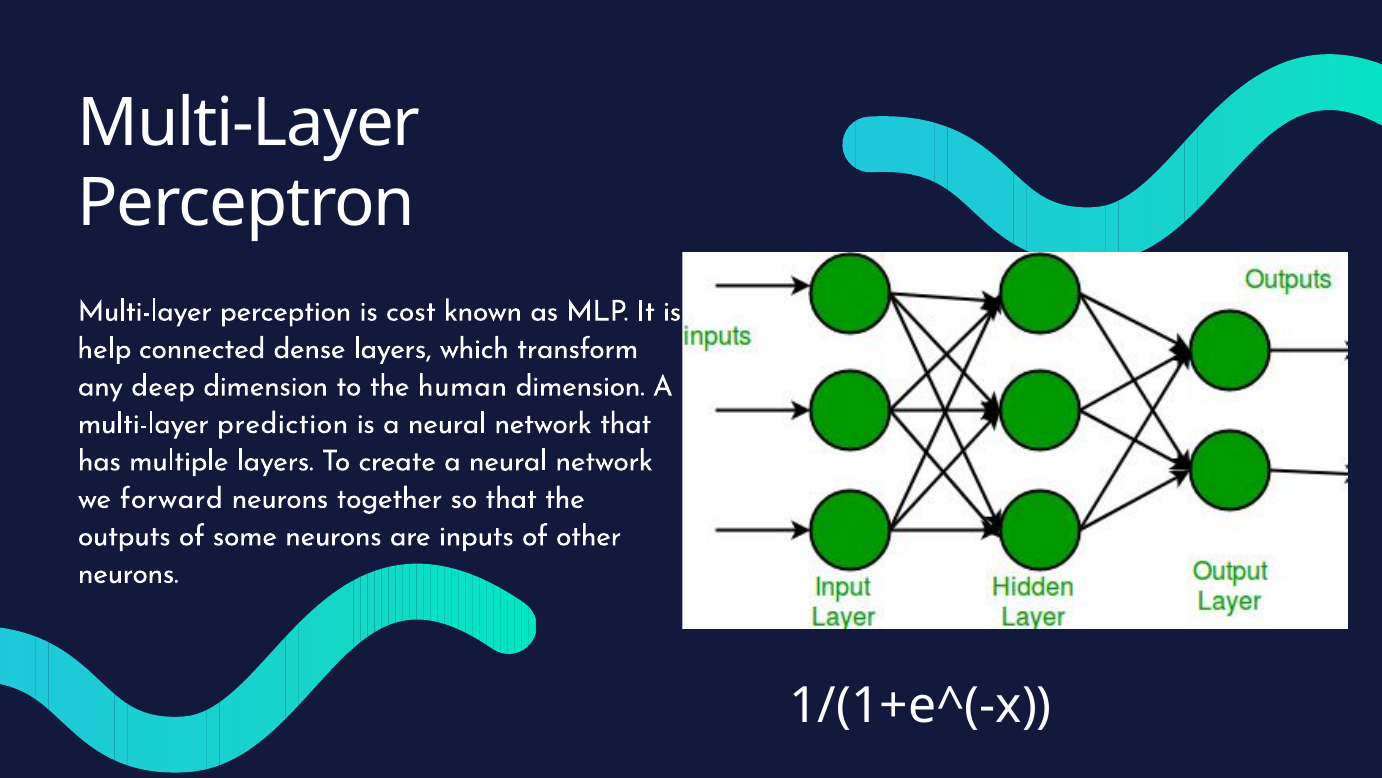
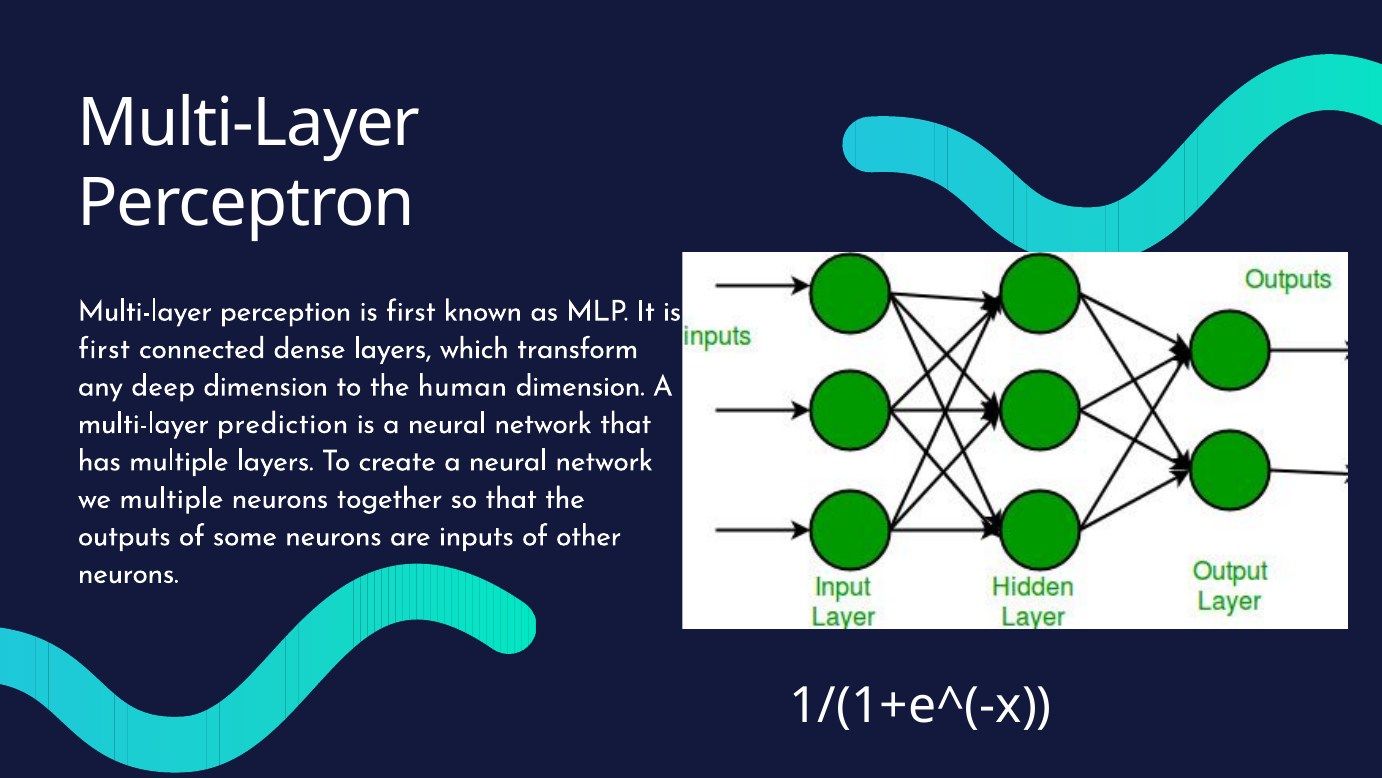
perception is cost: cost -> first
help at (104, 348): help -> first
we forward: forward -> multiple
